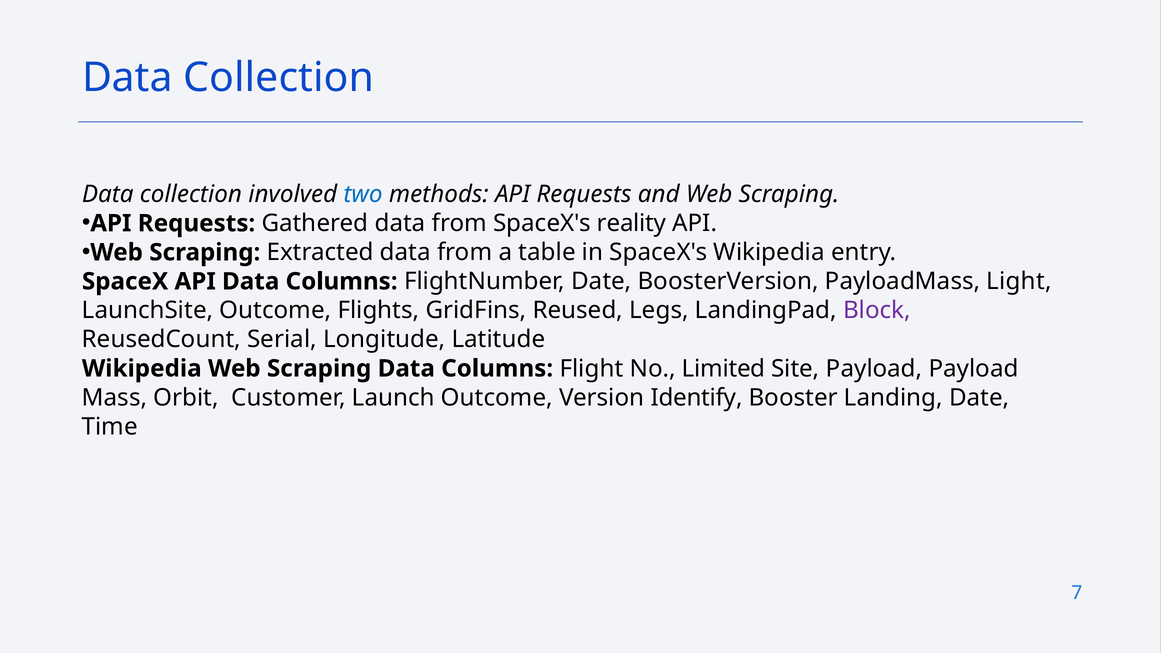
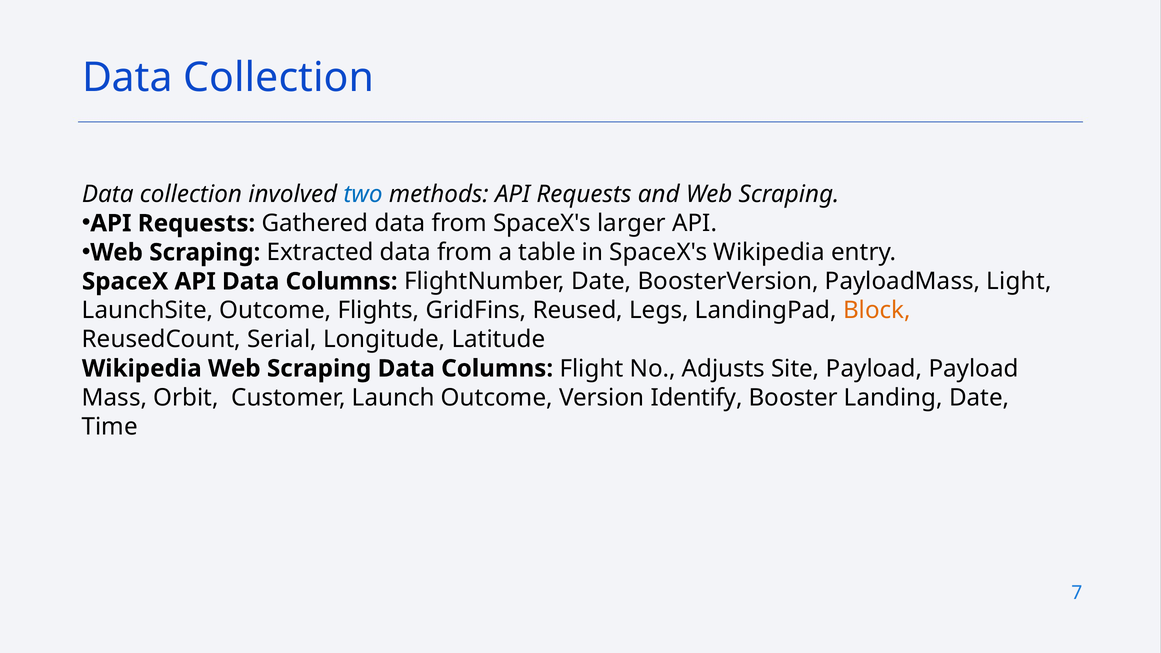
reality: reality -> larger
Block colour: purple -> orange
Limited: Limited -> Adjusts
